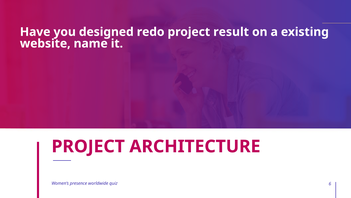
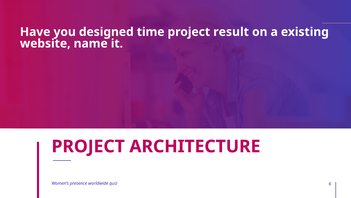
redo: redo -> time
